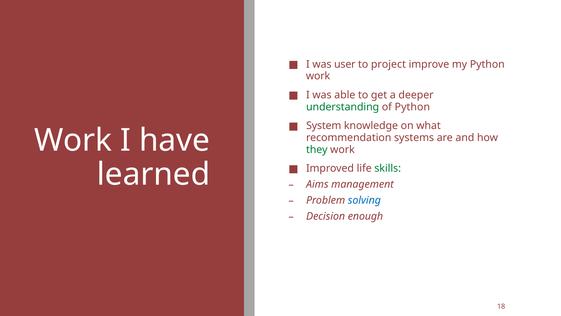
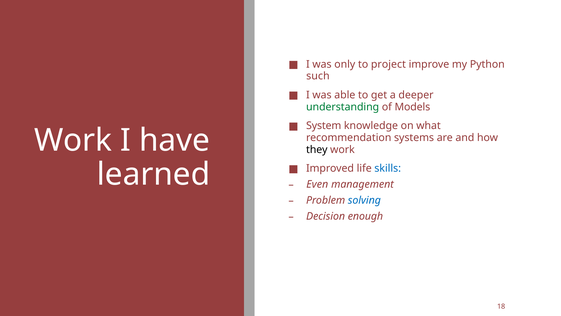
user: user -> only
work at (318, 76): work -> such
of Python: Python -> Models
they colour: green -> black
skills colour: green -> blue
Aims: Aims -> Even
